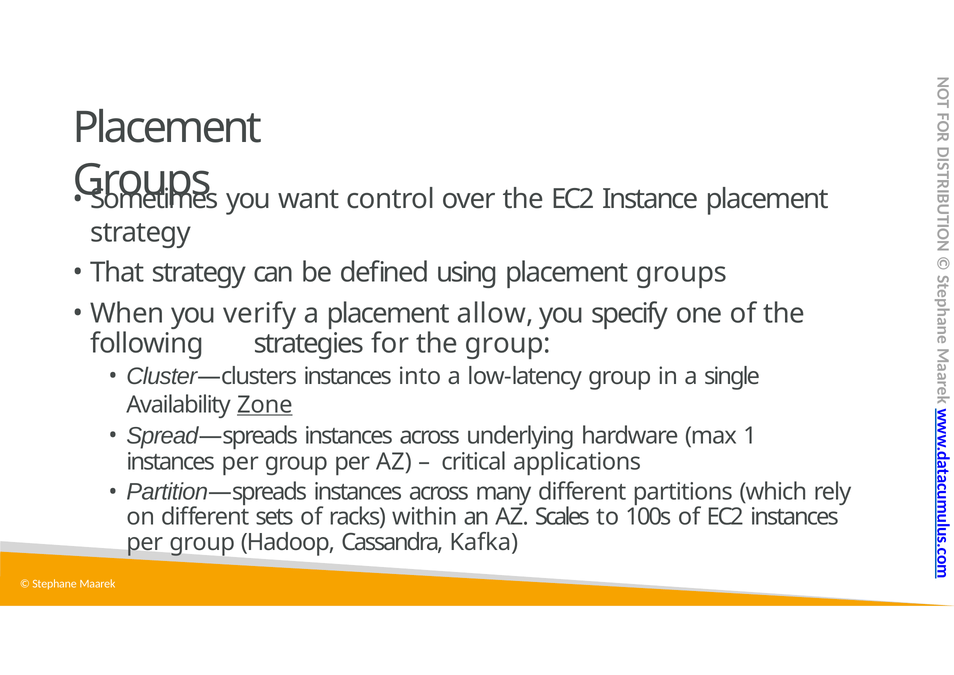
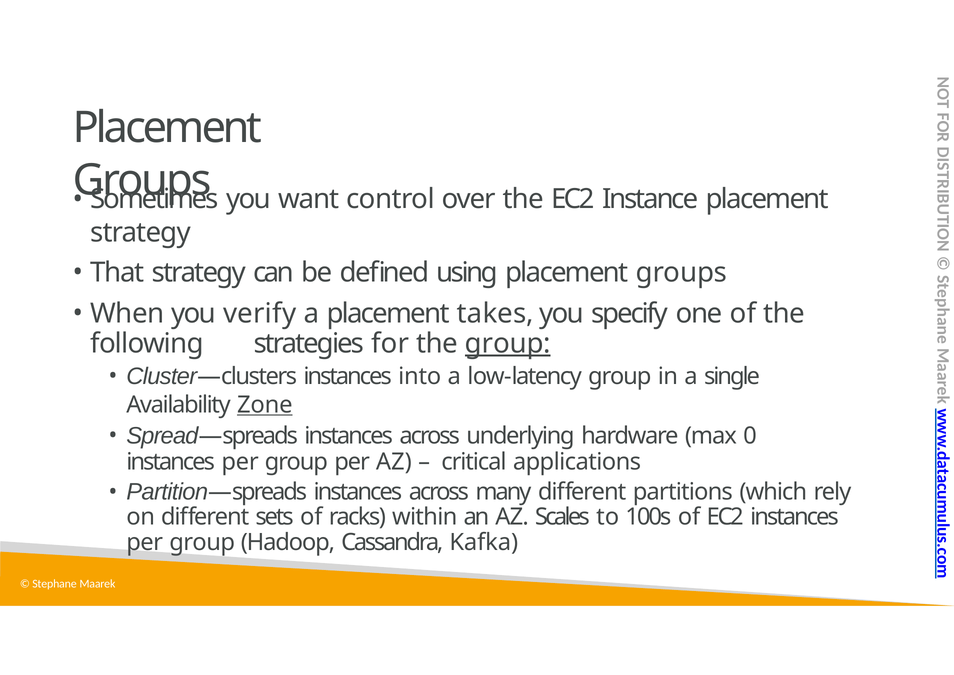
allow: allow -> takes
group at (508, 343) underline: none -> present
1: 1 -> 0
